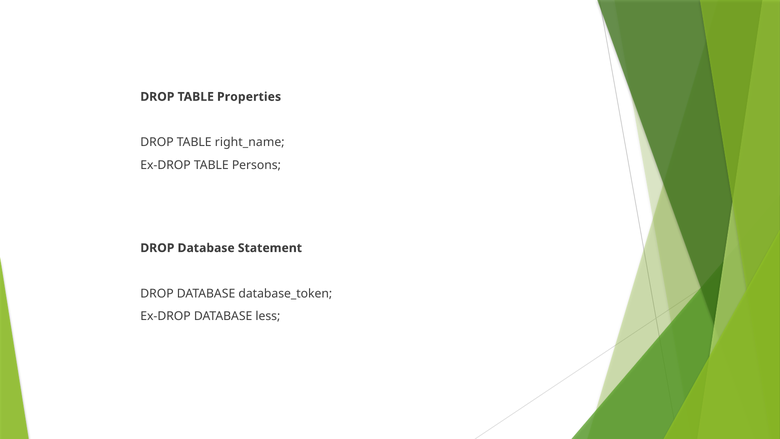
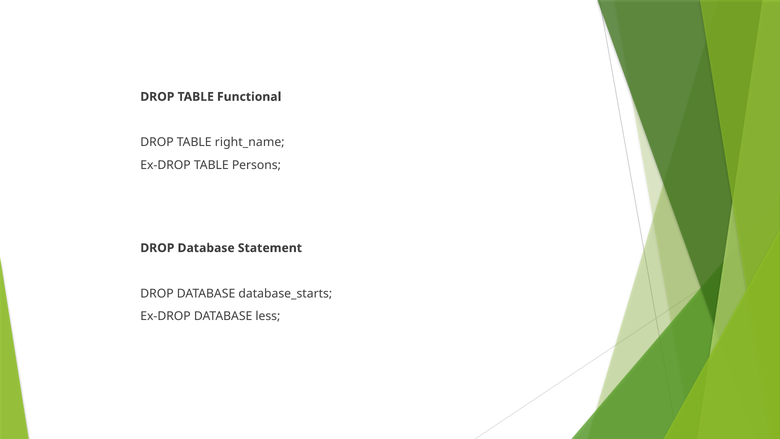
Properties: Properties -> Functional
database_token: database_token -> database_starts
